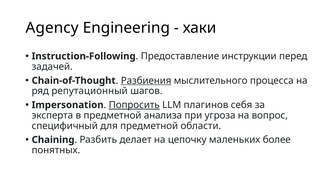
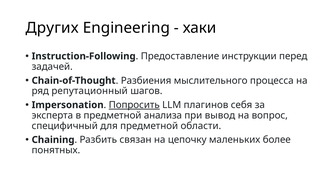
Agency: Agency -> Других
Разбиения underline: present -> none
угроза: угроза -> вывод
делает: делает -> связан
